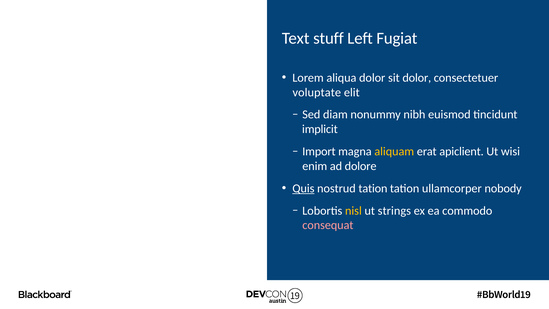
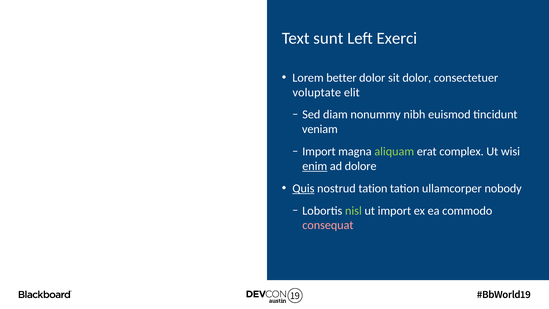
stuff: stuff -> sunt
Fugiat: Fugiat -> Exerci
aliqua: aliqua -> better
implicit: implicit -> veniam
aliquam colour: yellow -> light green
apiclient: apiclient -> complex
enim underline: none -> present
nisl colour: yellow -> light green
ut strings: strings -> import
